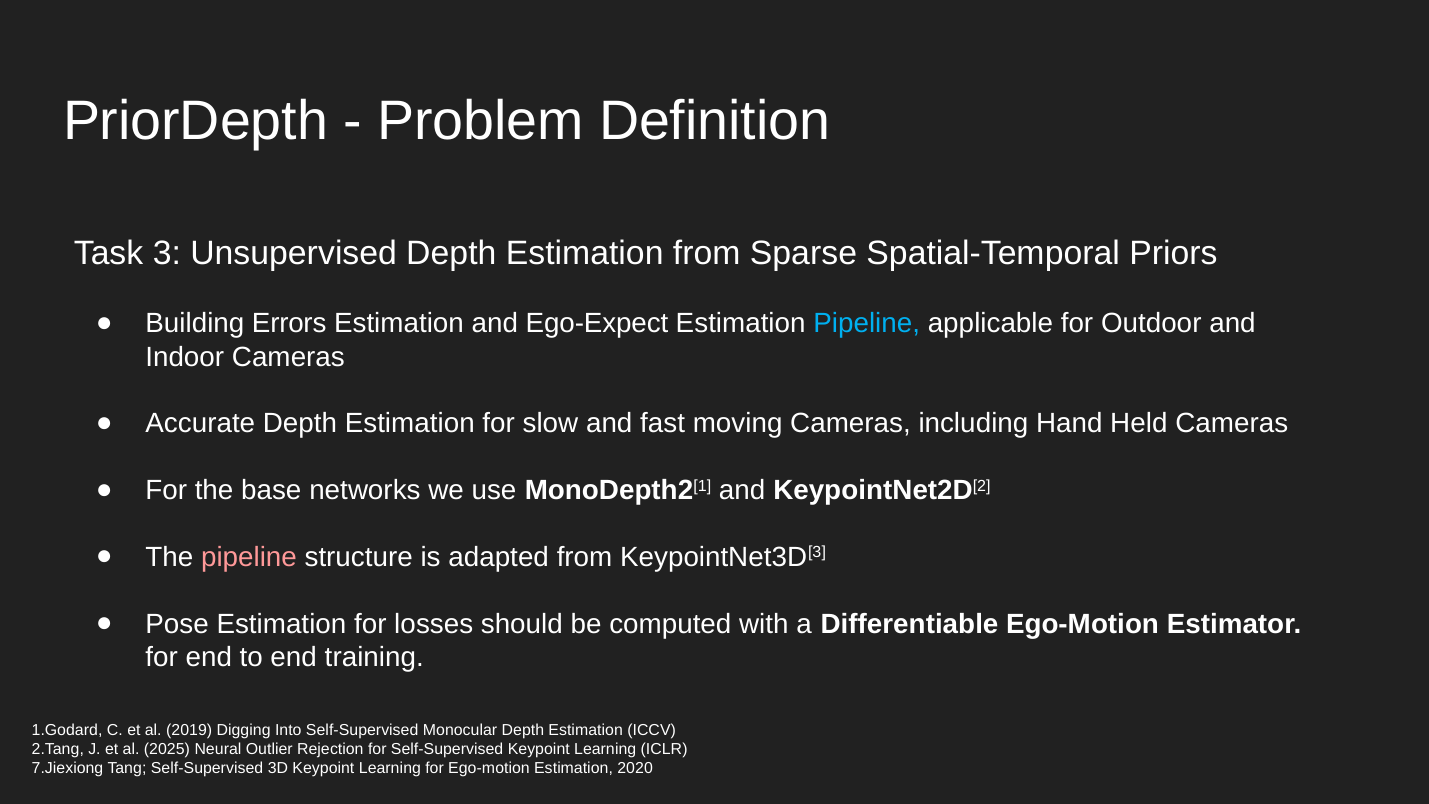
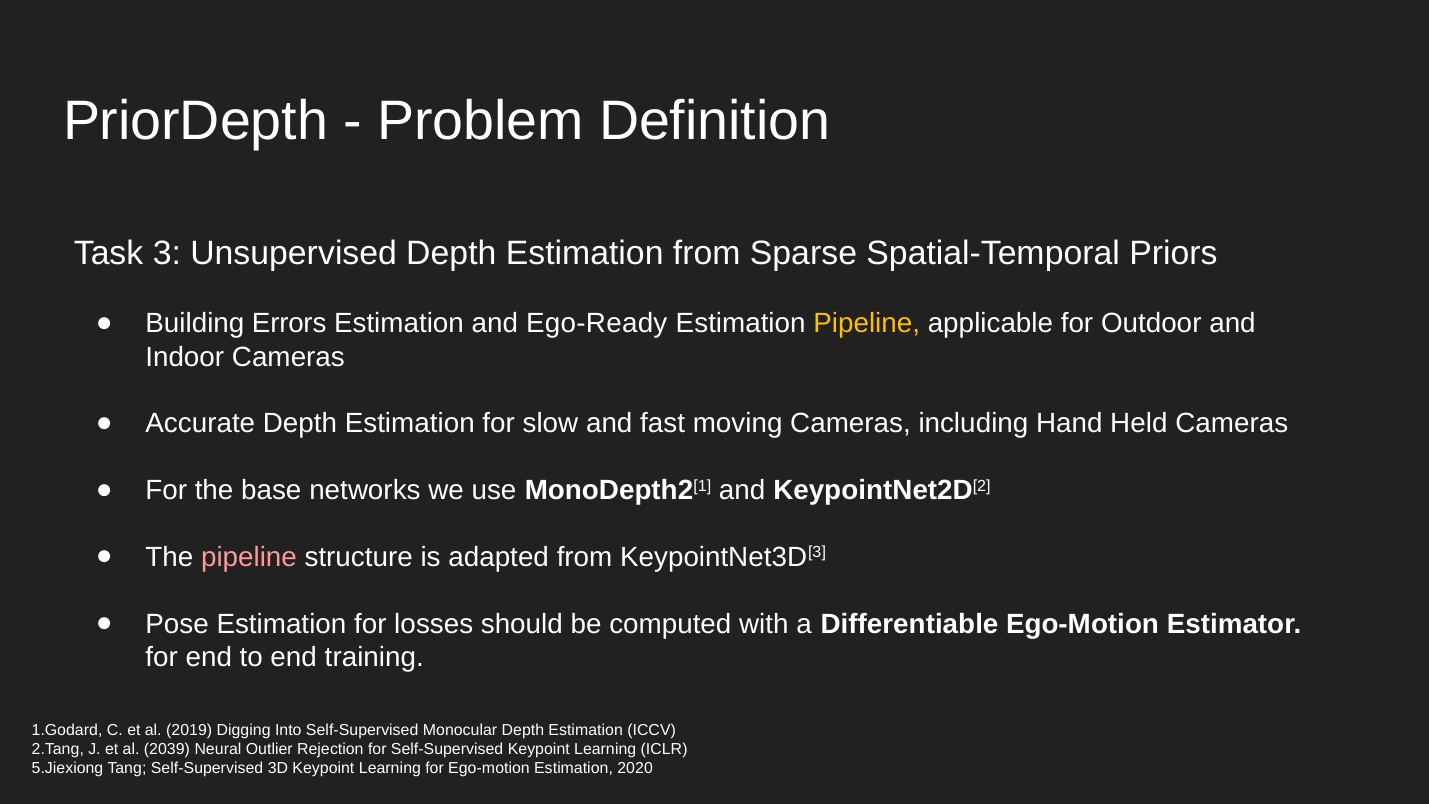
Ego-Expect: Ego-Expect -> Ego-Ready
Pipeline at (867, 323) colour: light blue -> yellow
2025: 2025 -> 2039
7.Jiexiong: 7.Jiexiong -> 5.Jiexiong
